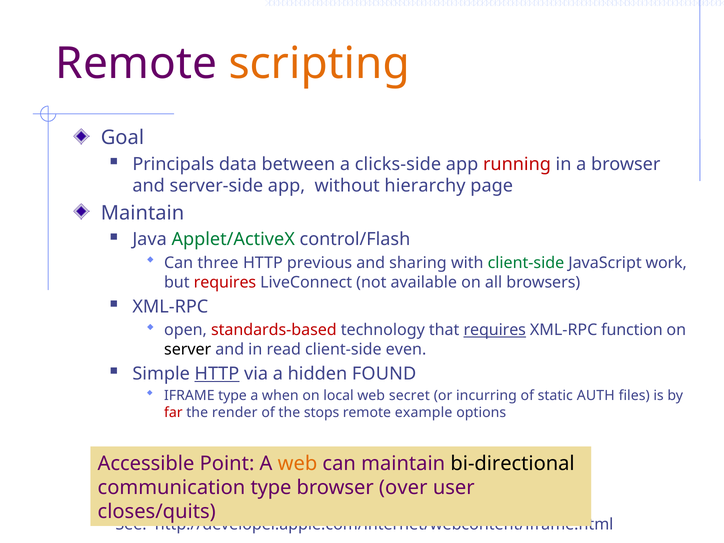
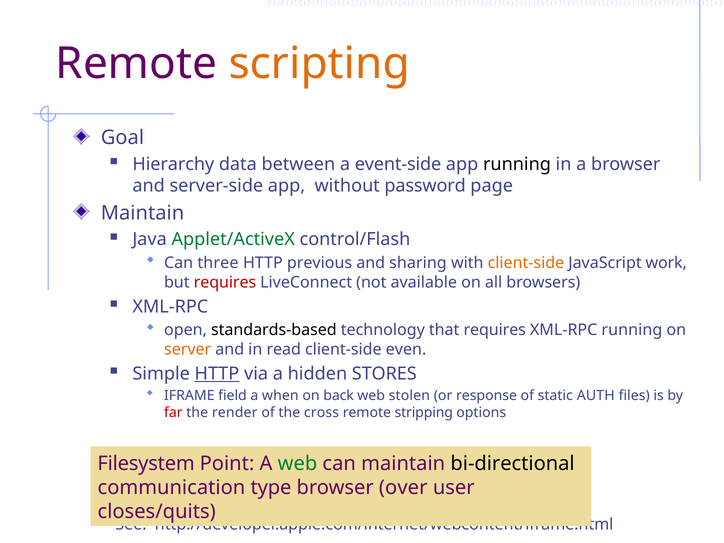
Principals: Principals -> Hierarchy
clicks-side: clicks-side -> event-side
running at (517, 164) colour: red -> black
hierarchy: hierarchy -> password
client-side at (526, 263) colour: green -> orange
standards-based colour: red -> black
requires at (495, 330) underline: present -> none
XML-RPC function: function -> running
server colour: black -> orange
FOUND: FOUND -> STORES
IFRAME type: type -> field
local: local -> back
secret: secret -> stolen
incurring: incurring -> response
stops: stops -> cross
example: example -> stripping
Accessible: Accessible -> Filesystem
web at (297, 464) colour: orange -> green
